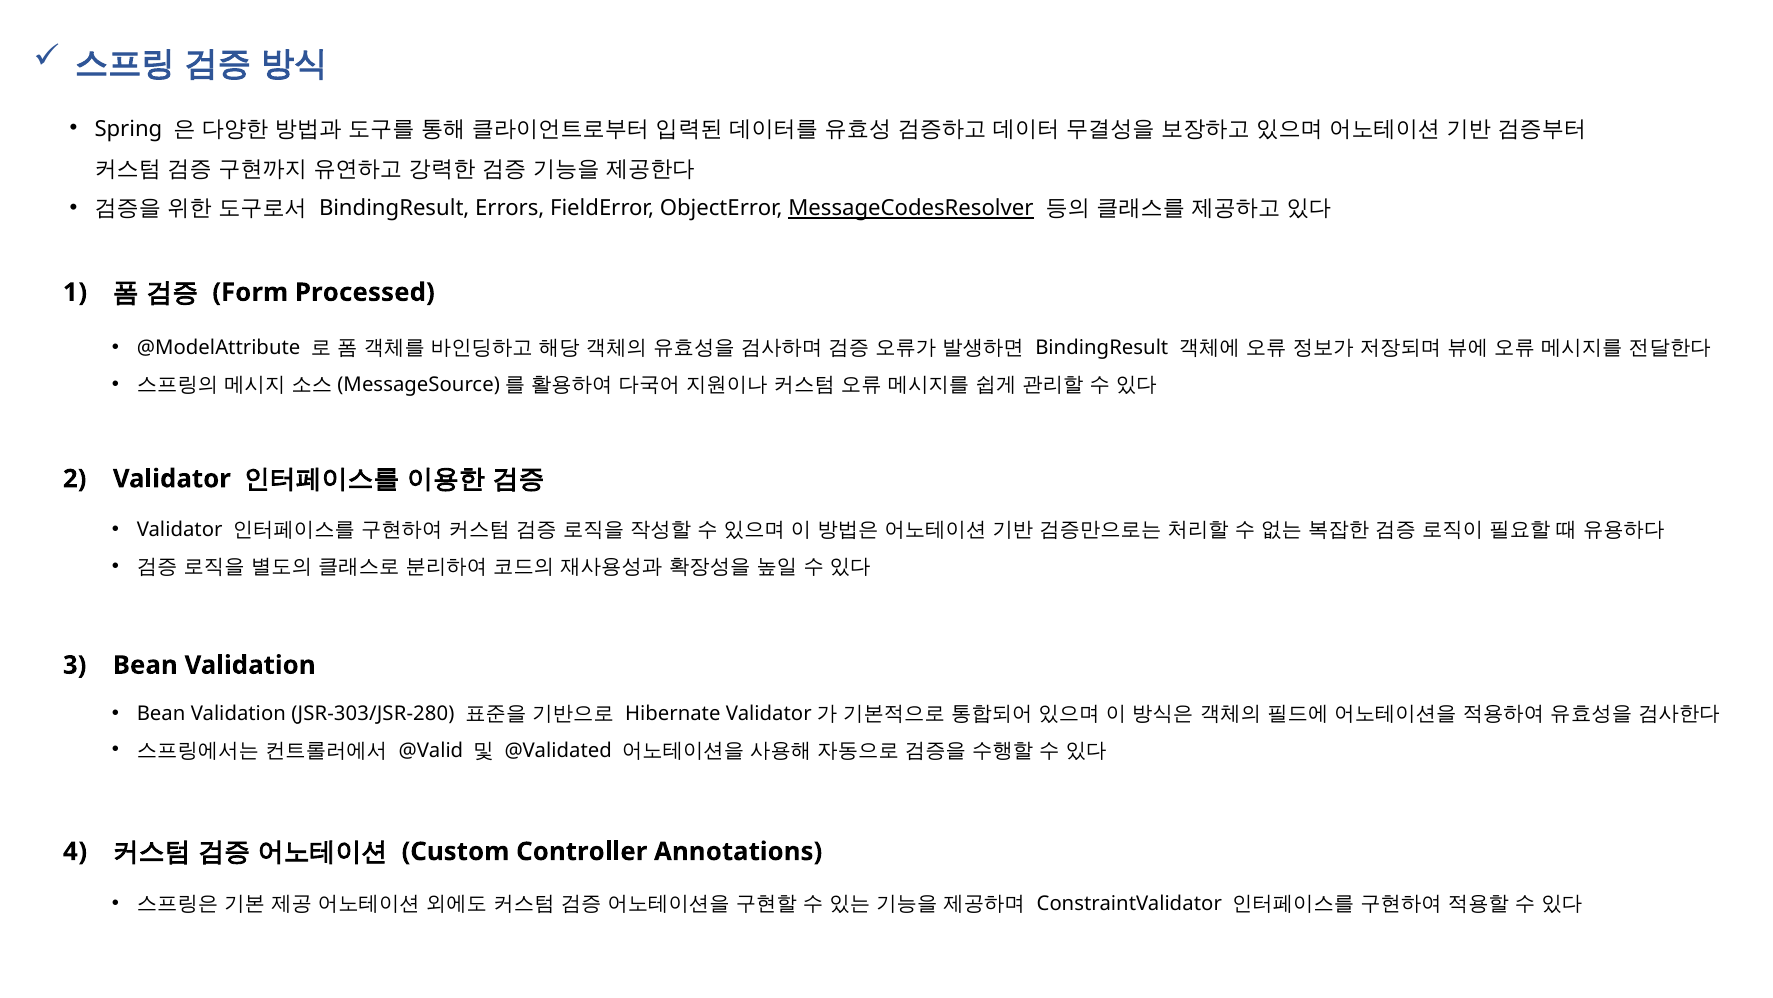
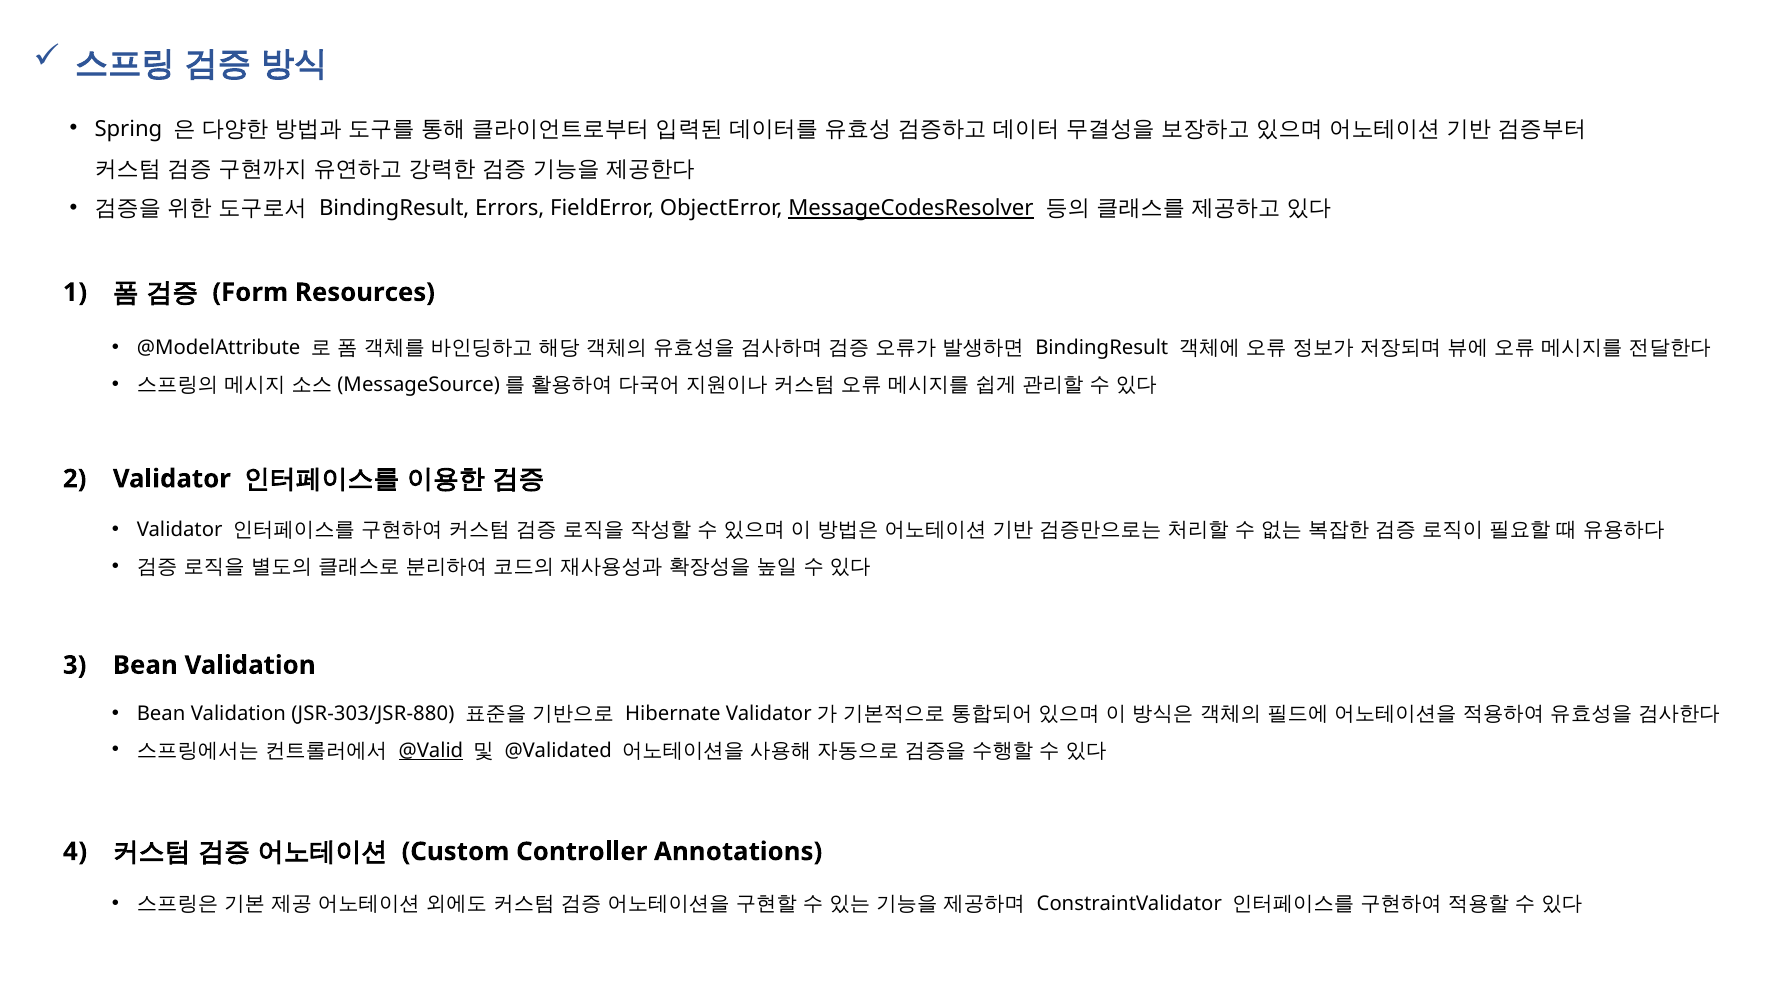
Processed: Processed -> Resources
JSR-303/JSR-280: JSR-303/JSR-280 -> JSR-303/JSR-880
@Valid underline: none -> present
